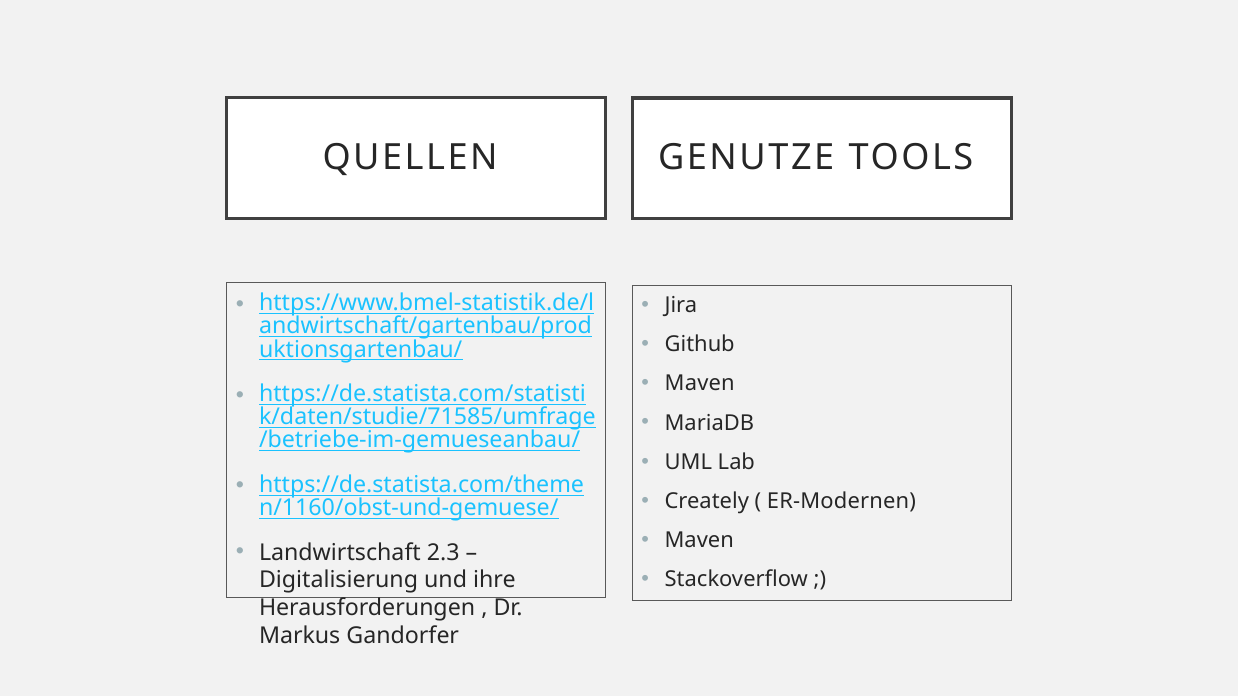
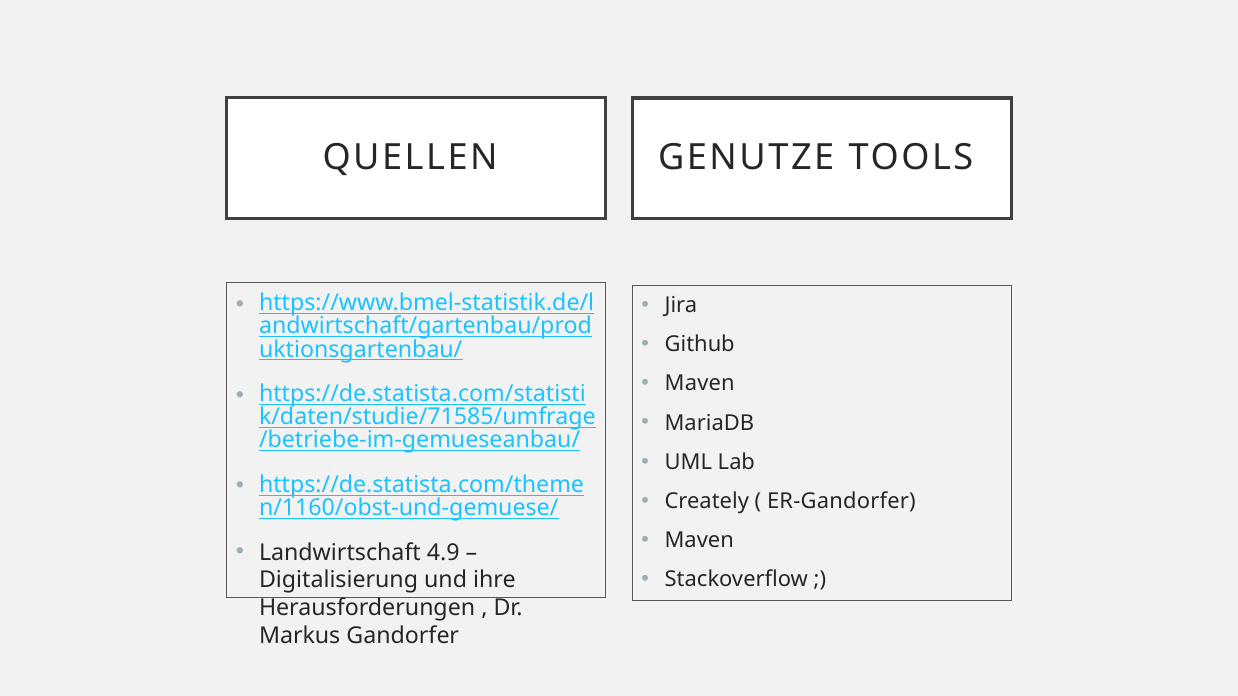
ER-Modernen: ER-Modernen -> ER-Gandorfer
2.3: 2.3 -> 4.9
